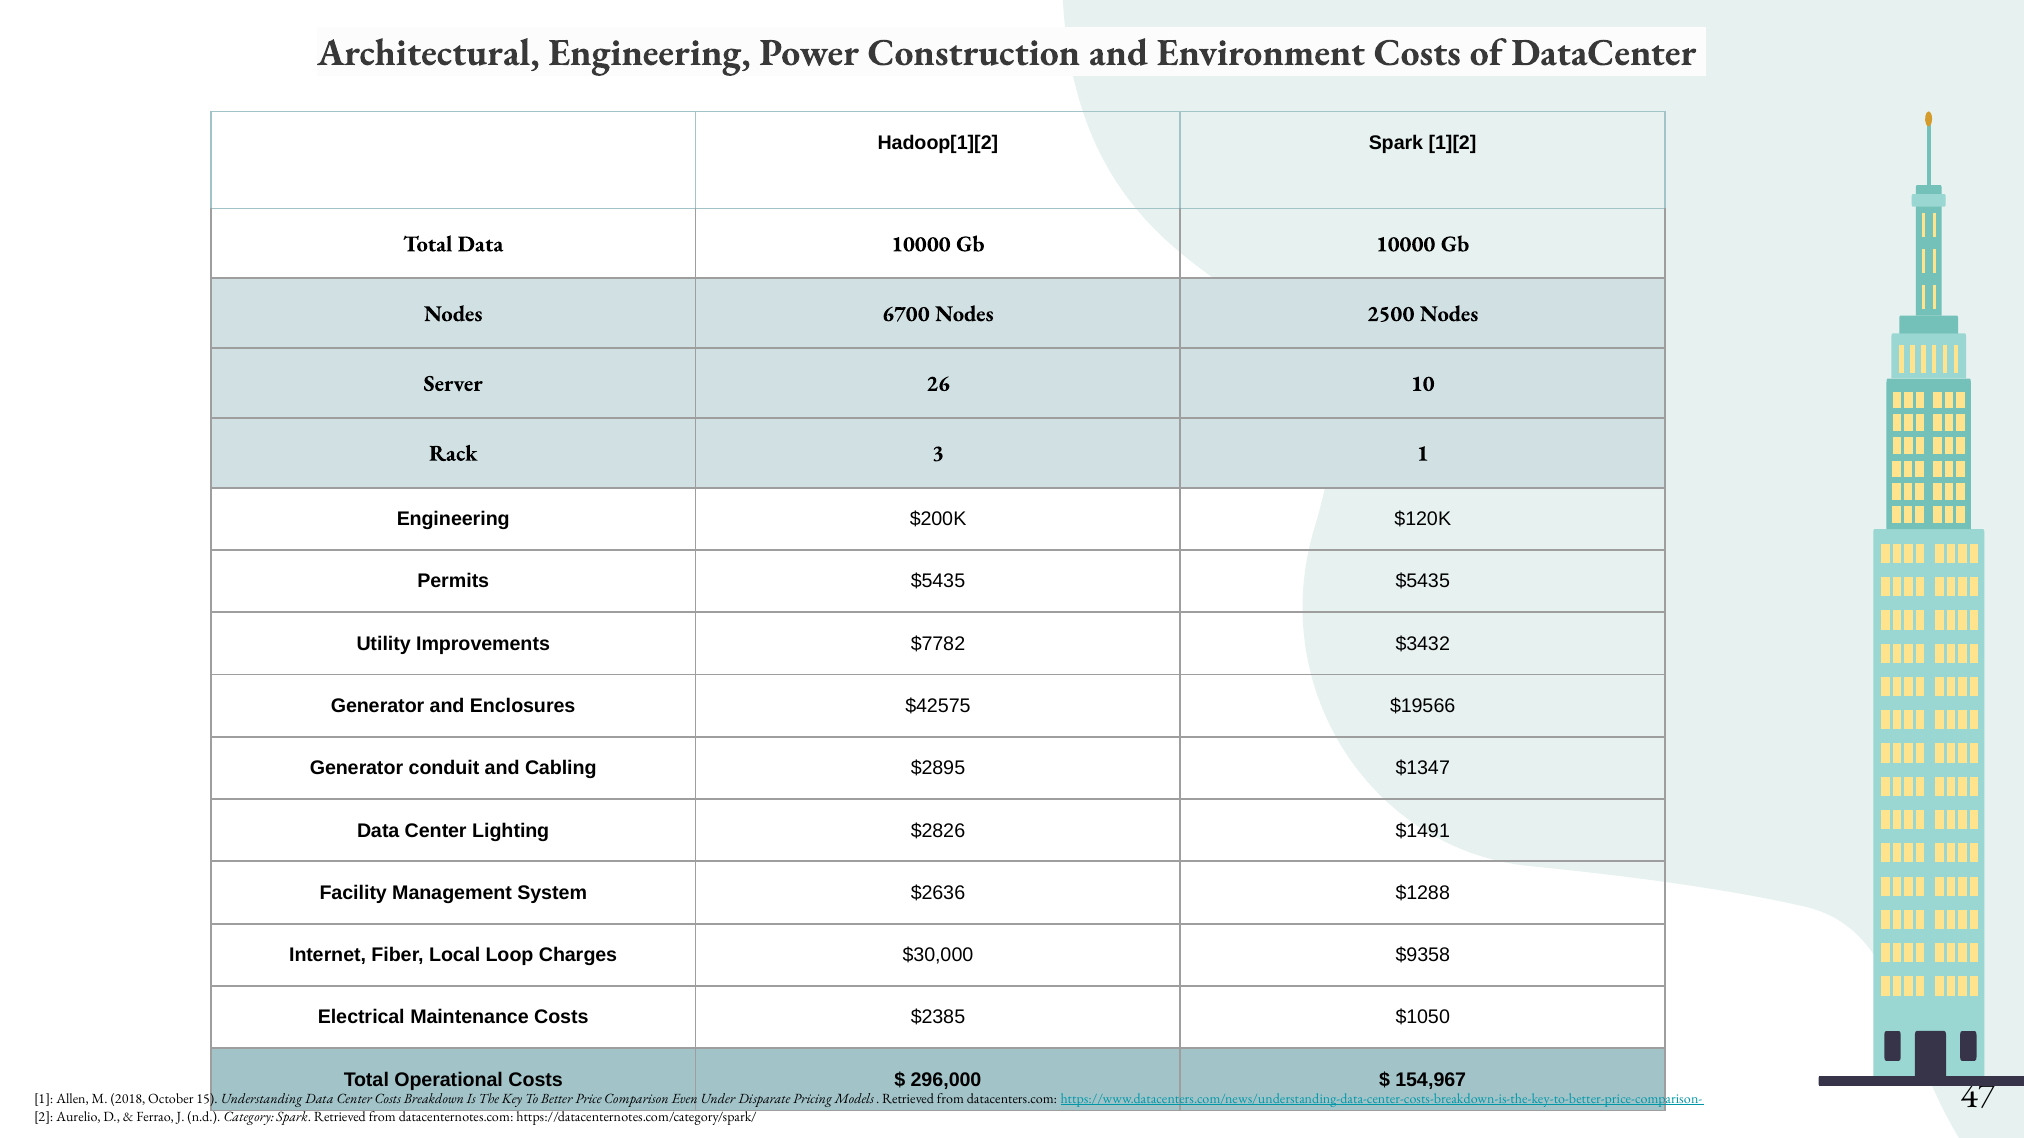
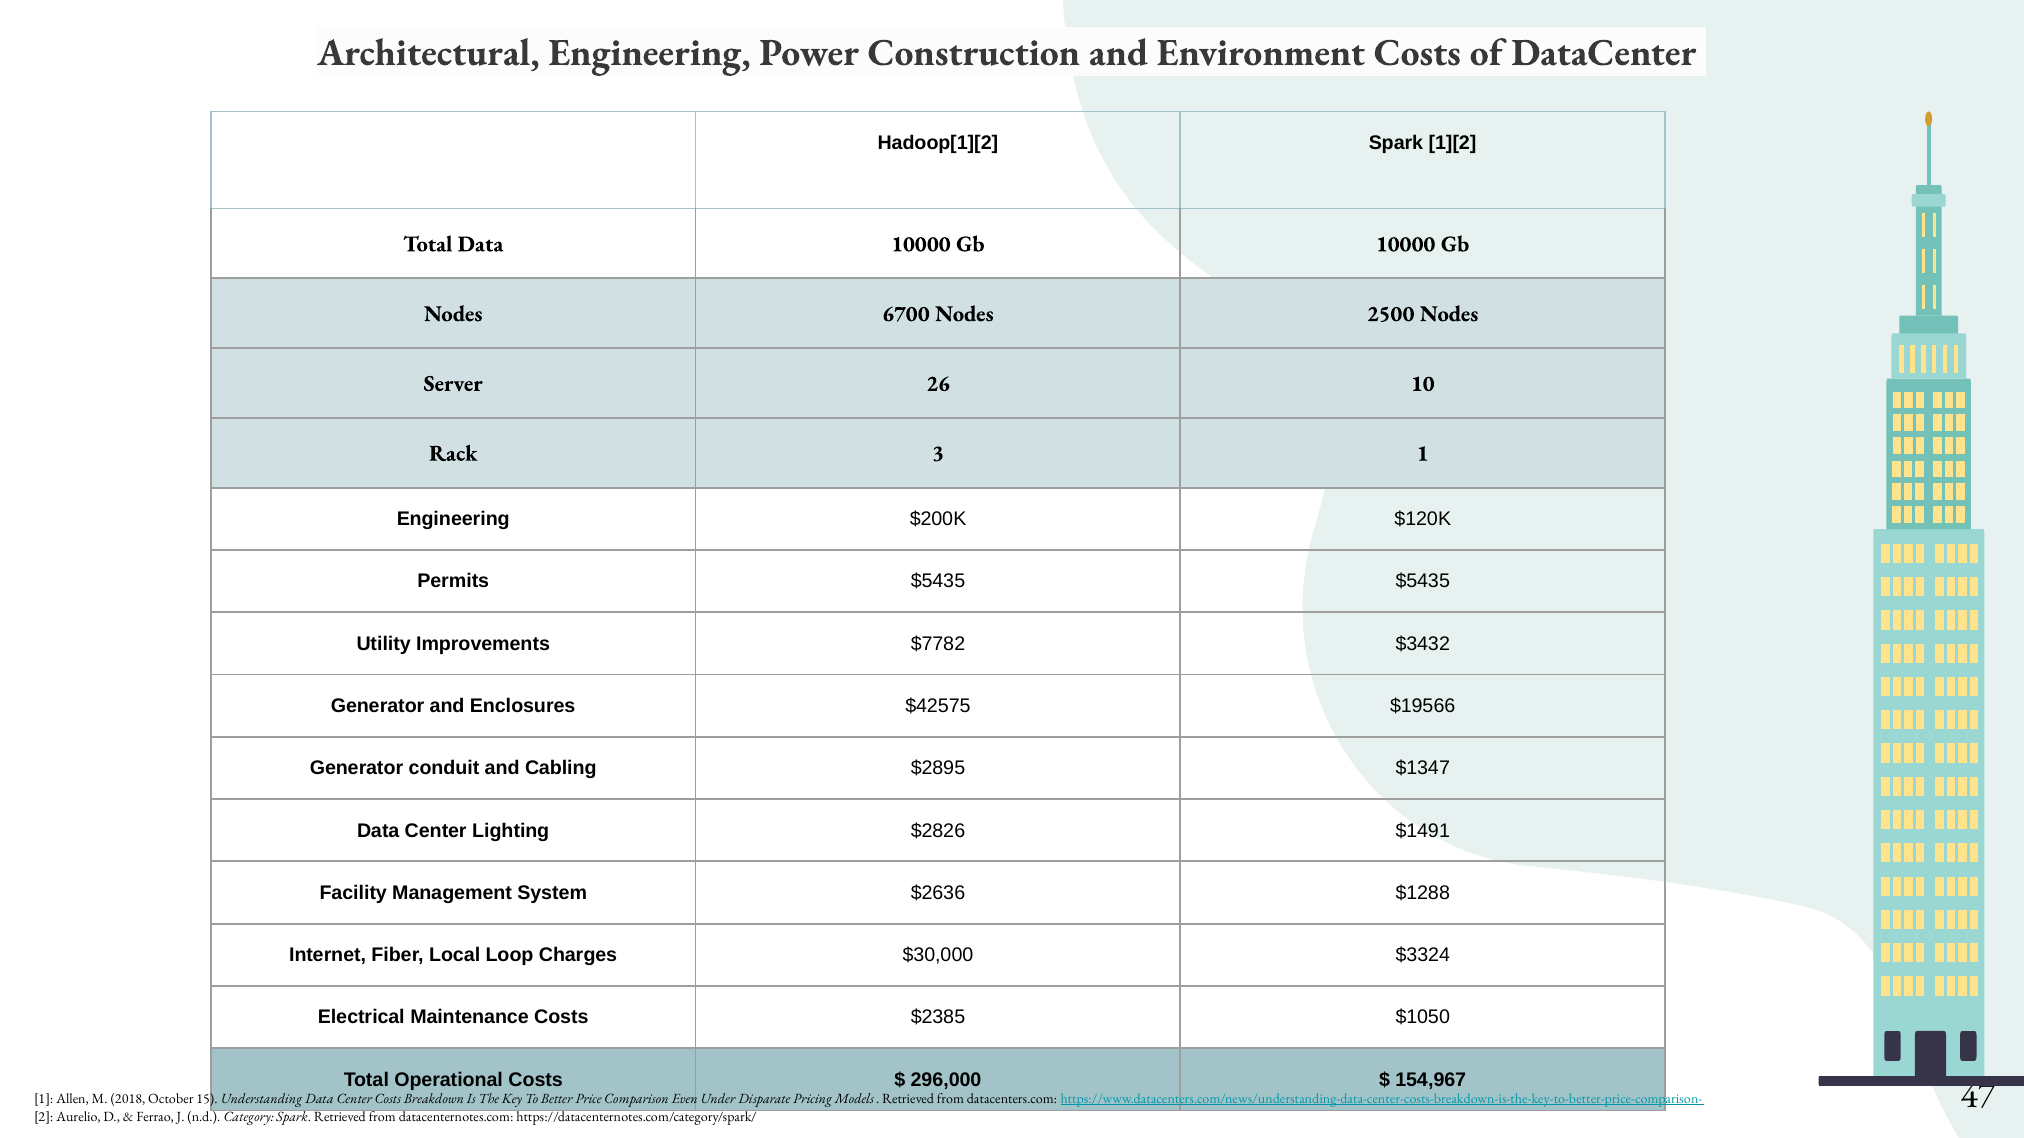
$9358: $9358 -> $3324
